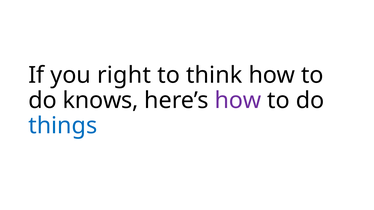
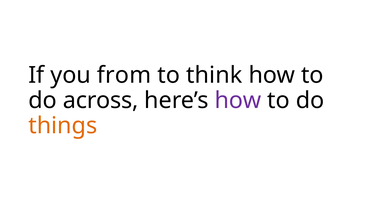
right: right -> from
knows: knows -> across
things colour: blue -> orange
